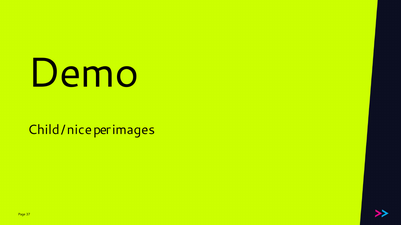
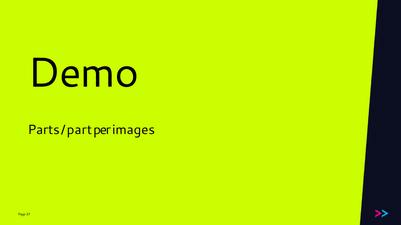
Child: Child -> Parts
nice: nice -> part
